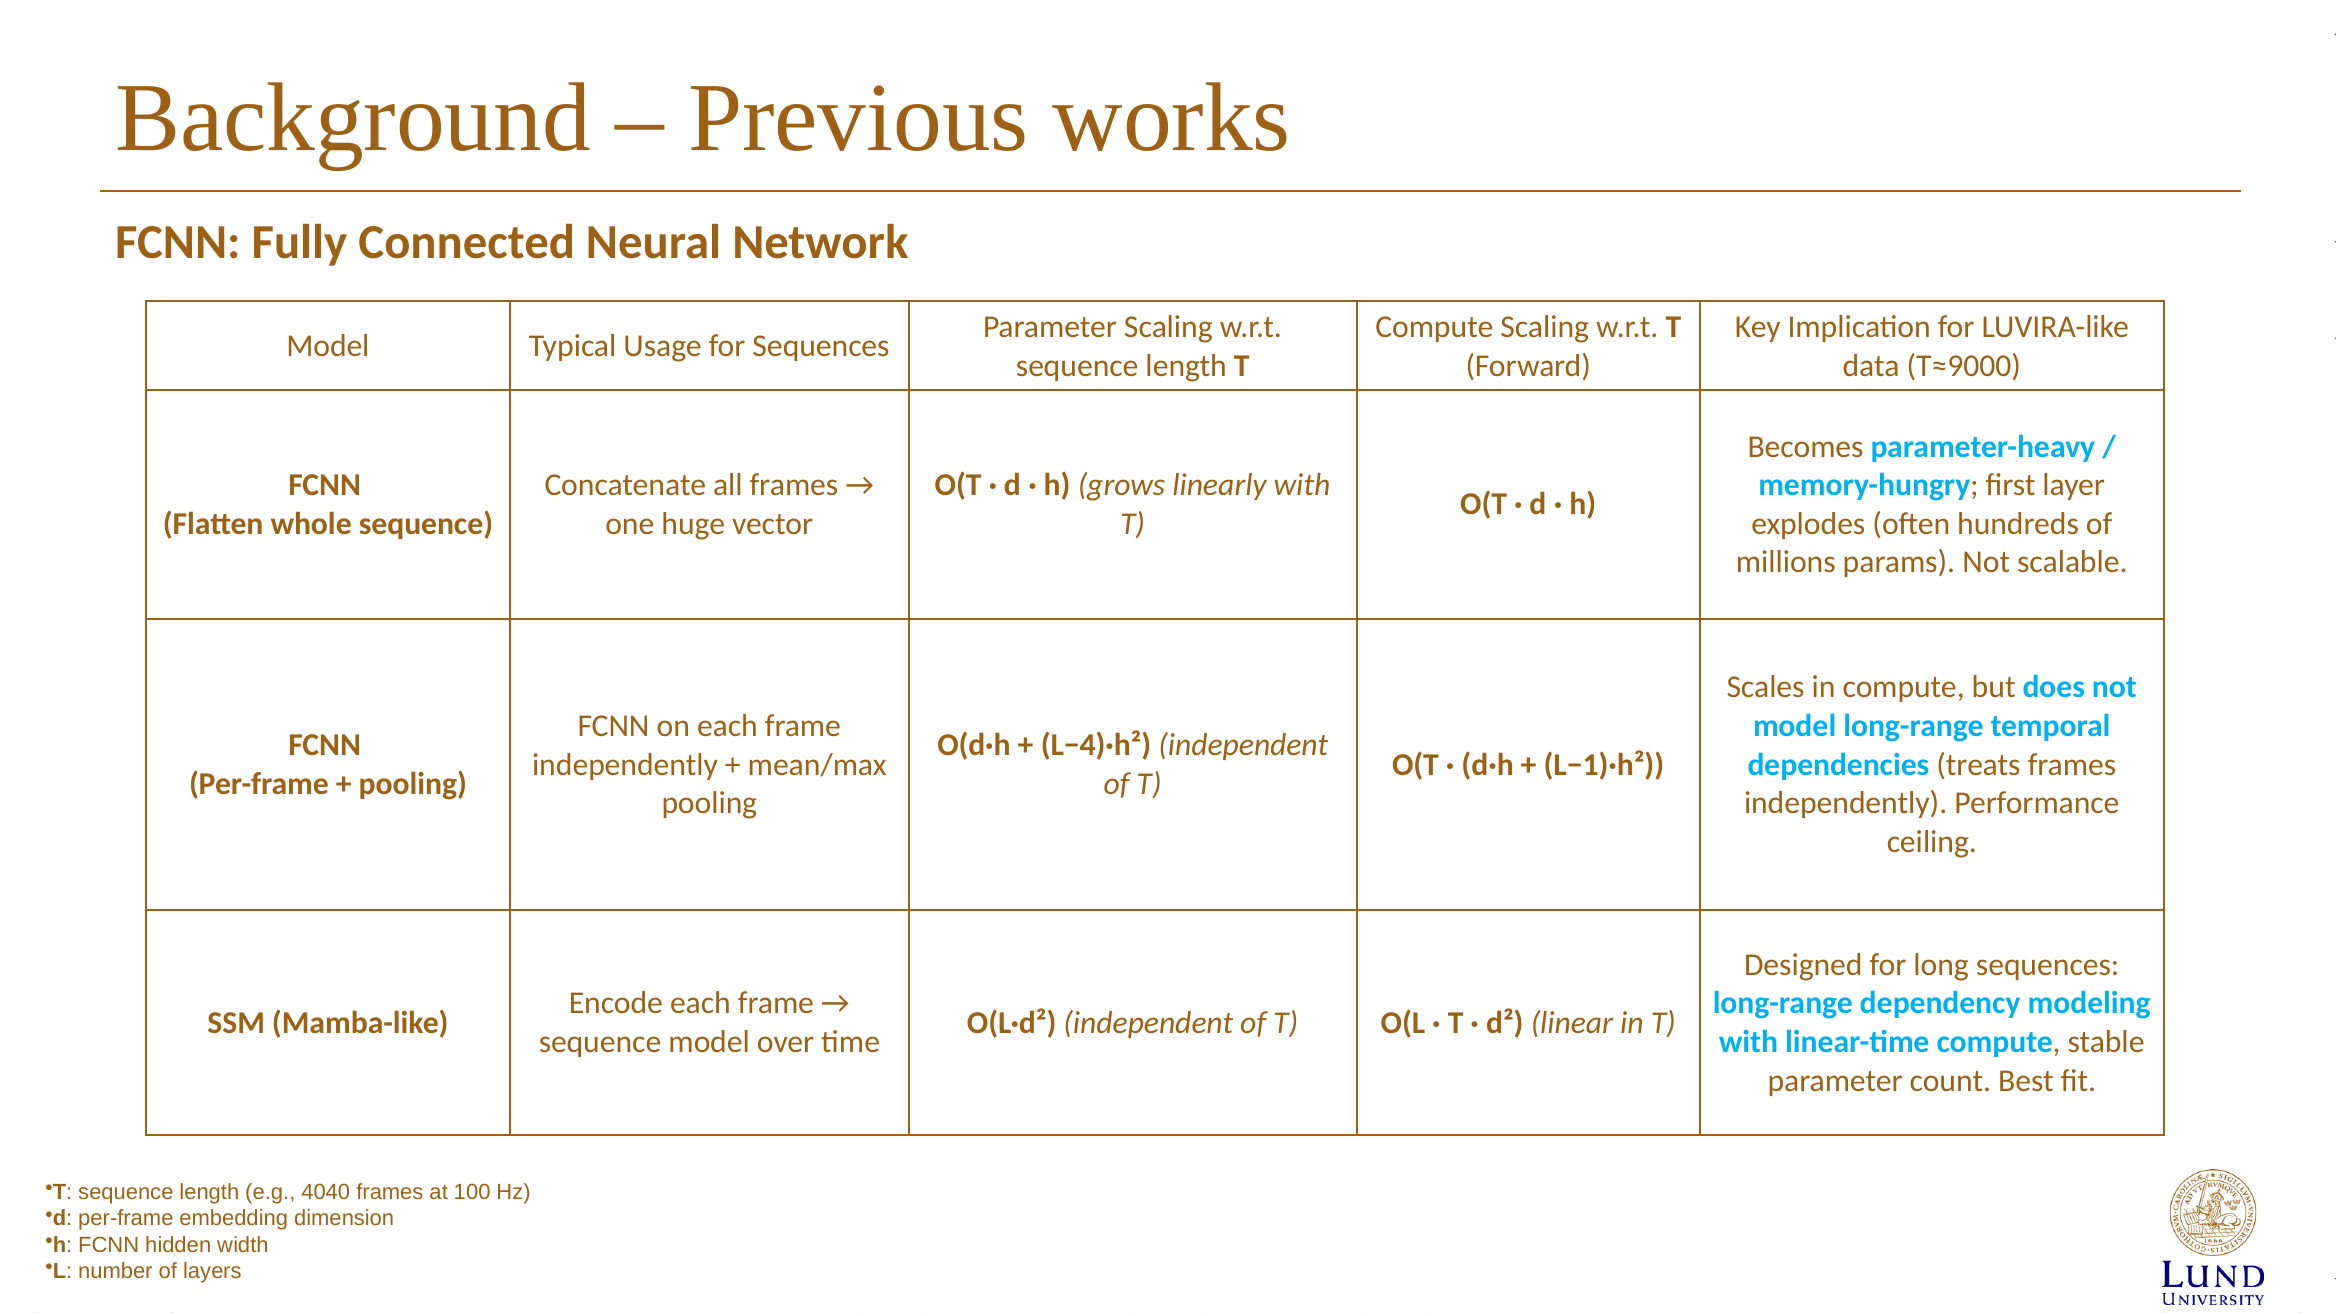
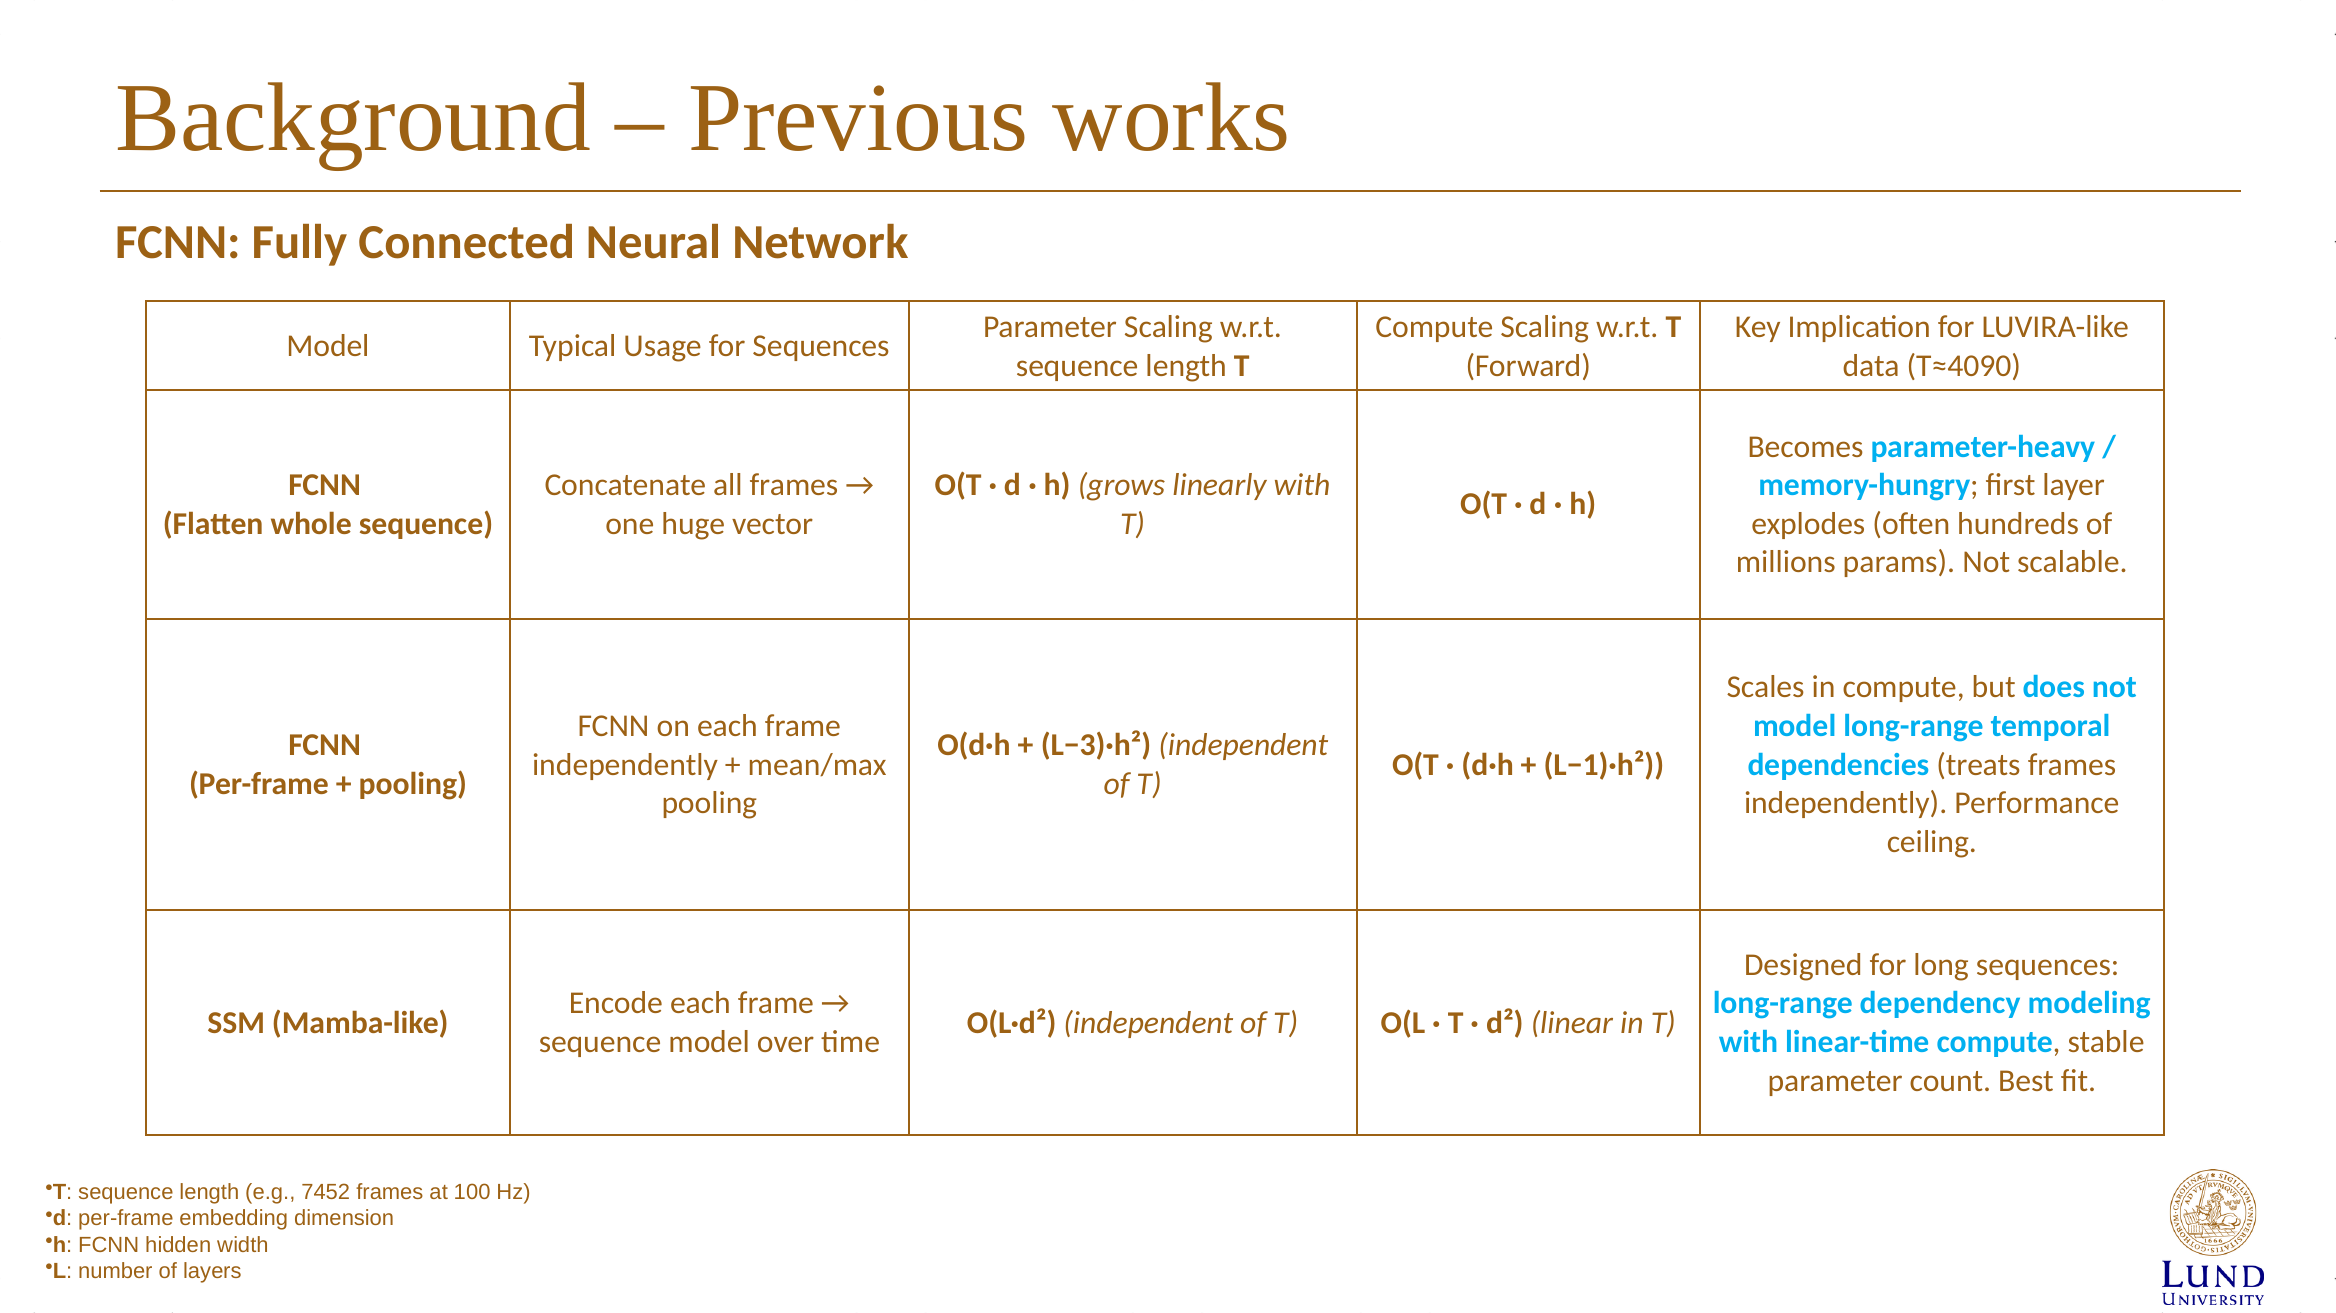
T≈9000: T≈9000 -> T≈4090
L−4)·h²: L−4)·h² -> L−3)·h²
4040: 4040 -> 7452
